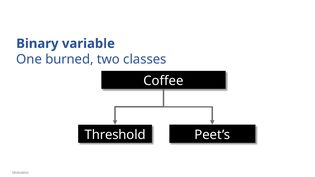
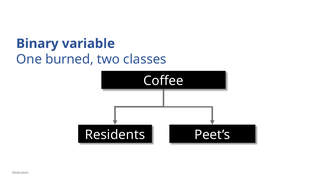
Threshold: Threshold -> Residents
